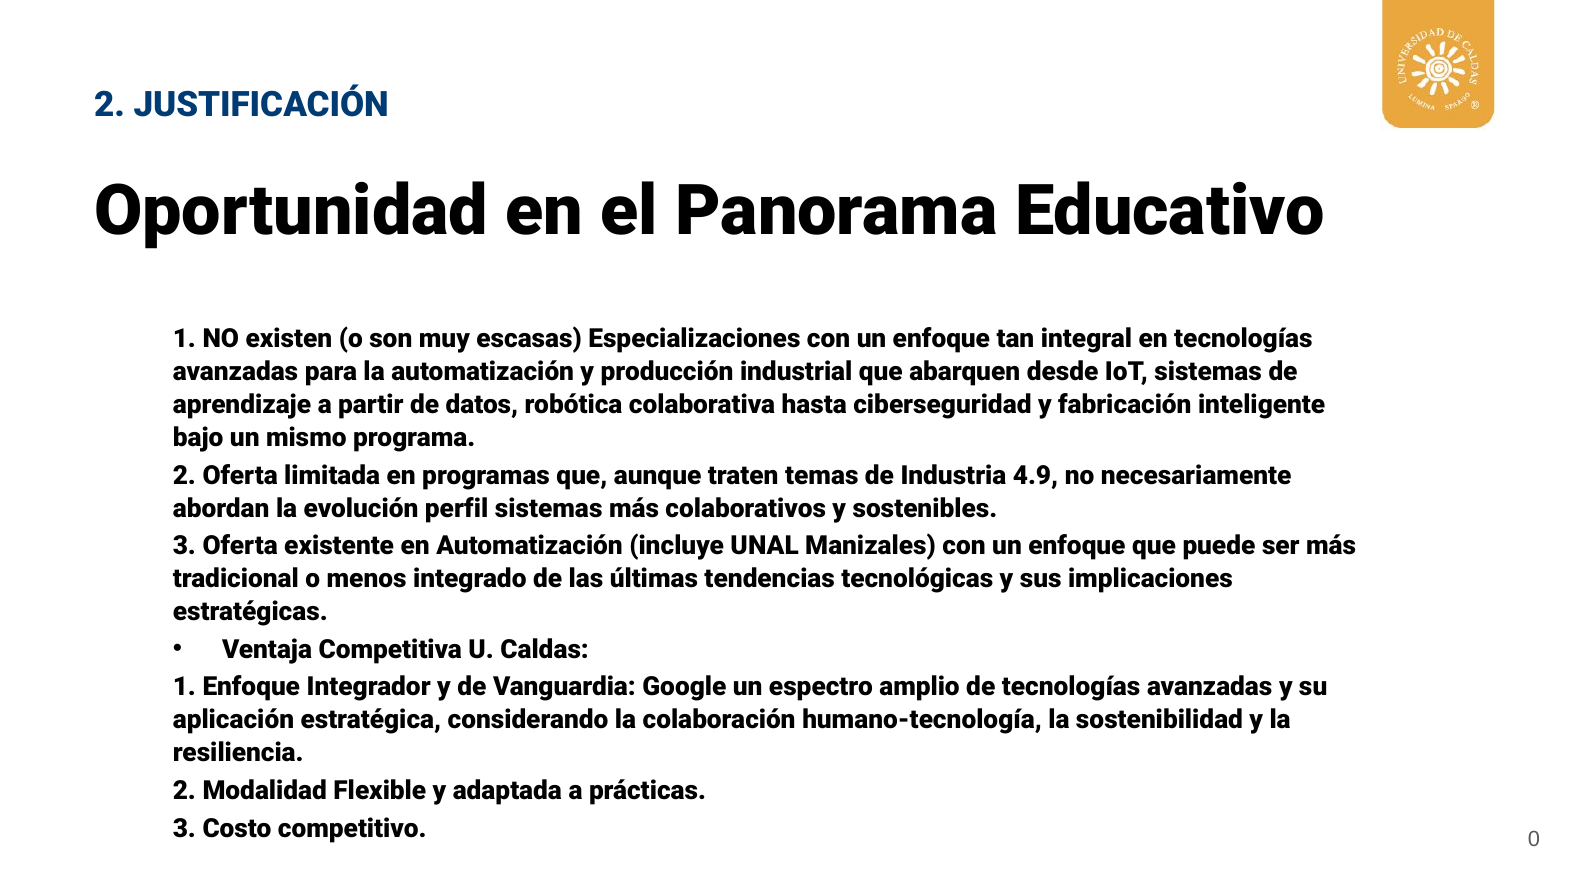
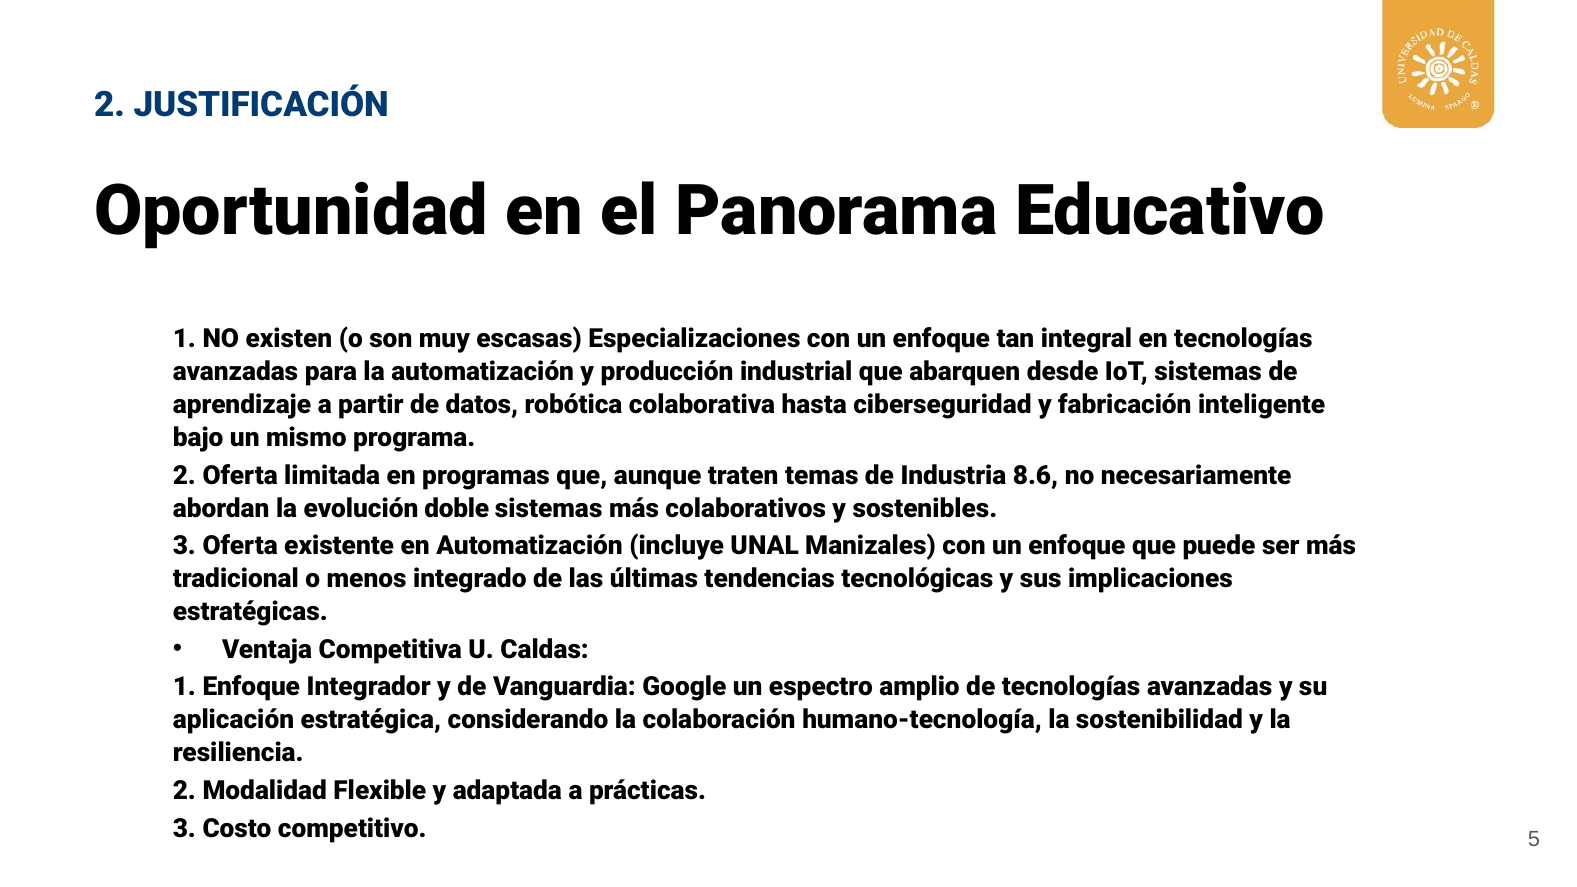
4.9: 4.9 -> 8.6
perfil: perfil -> doble
0: 0 -> 5
